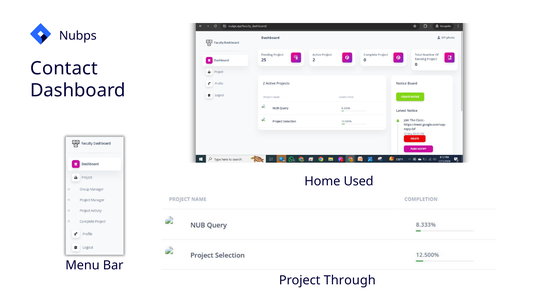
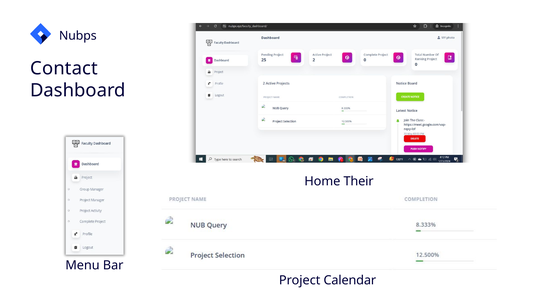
Used: Used -> Their
Through: Through -> Calendar
